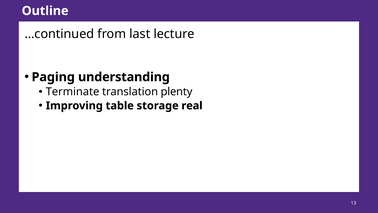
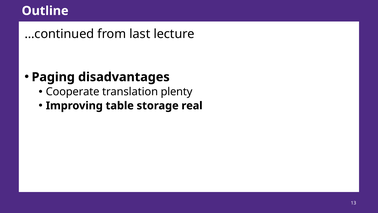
understanding: understanding -> disadvantages
Terminate: Terminate -> Cooperate
